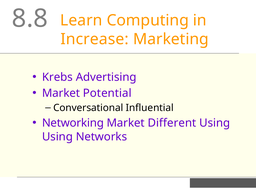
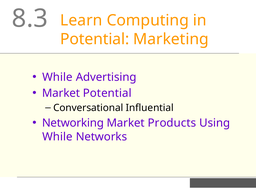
8.8: 8.8 -> 8.3
Increase at (95, 39): Increase -> Potential
Krebs at (57, 77): Krebs -> While
Different: Different -> Products
Using at (57, 137): Using -> While
